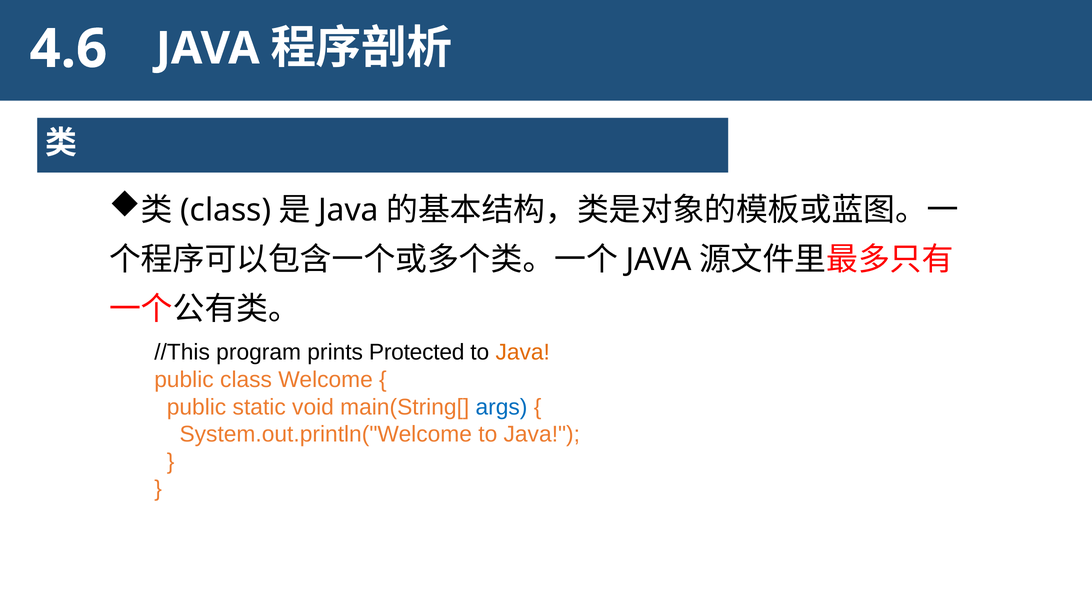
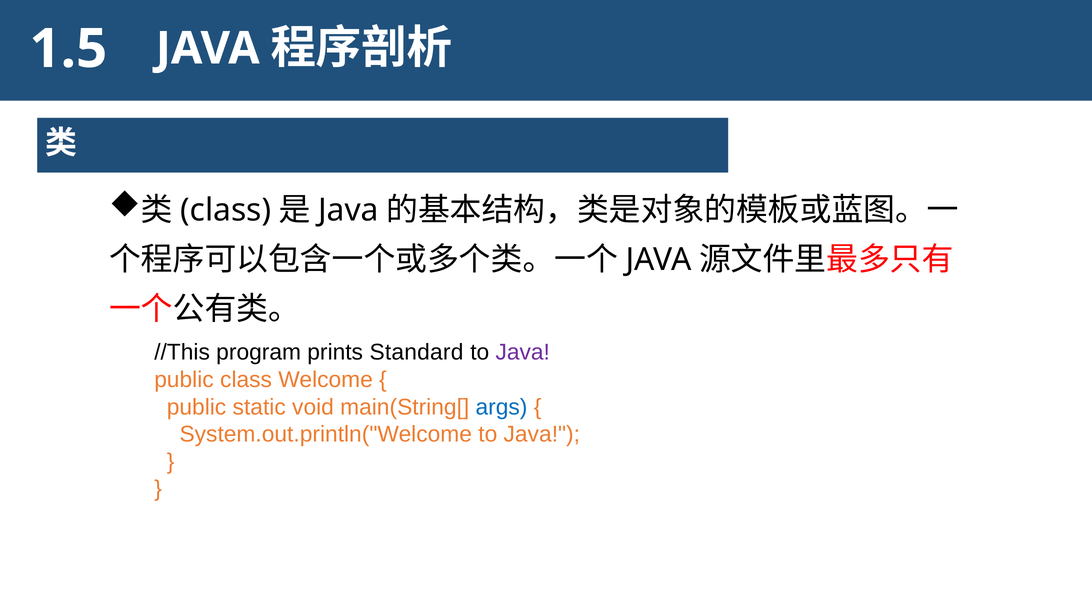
4.6: 4.6 -> 1.5
Protected: Protected -> Standard
Java at (523, 353) colour: orange -> purple
